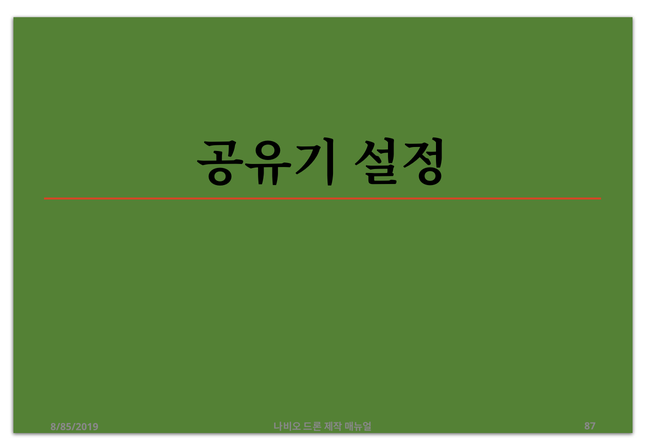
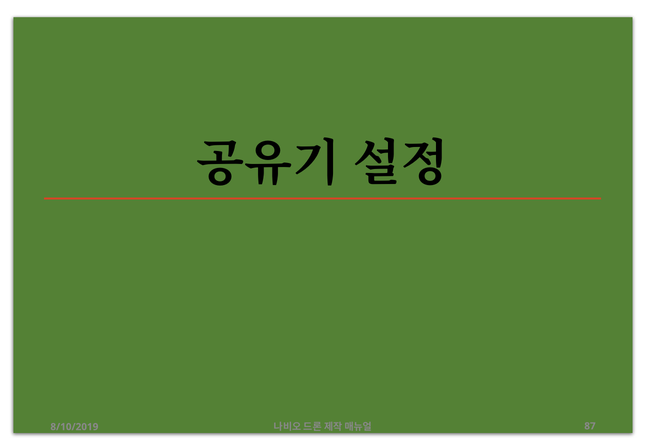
8/85/2019: 8/85/2019 -> 8/10/2019
